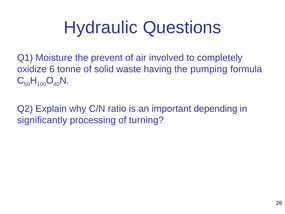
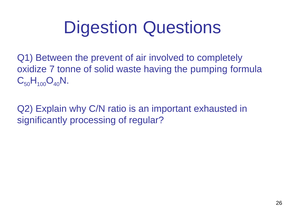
Hydraulic: Hydraulic -> Digestion
Moisture: Moisture -> Between
6: 6 -> 7
depending: depending -> exhausted
turning: turning -> regular
